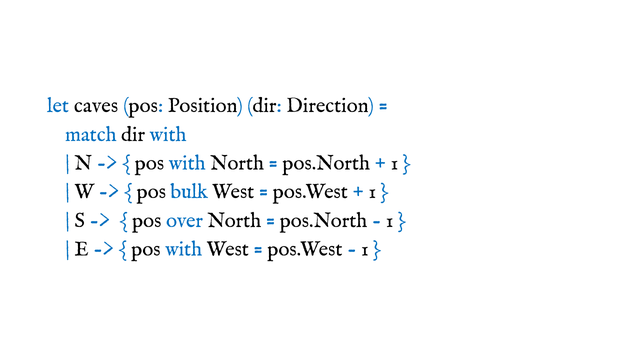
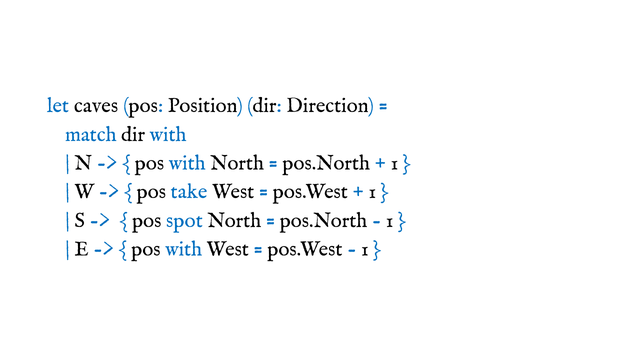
bulk: bulk -> take
over: over -> spot
